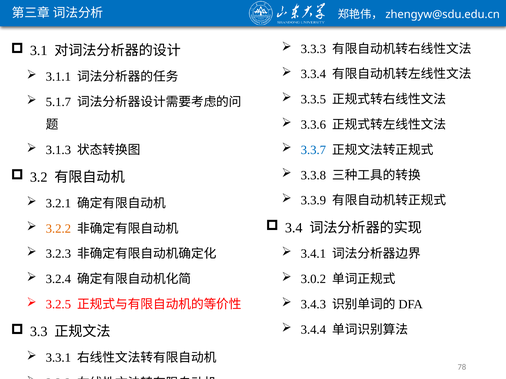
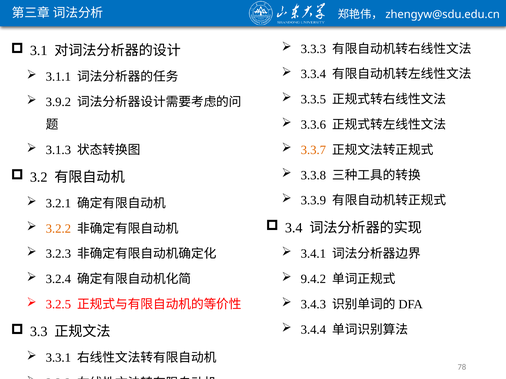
5.1.7: 5.1.7 -> 3.9.2
3.3.7 colour: blue -> orange
3.0.2: 3.0.2 -> 9.4.2
